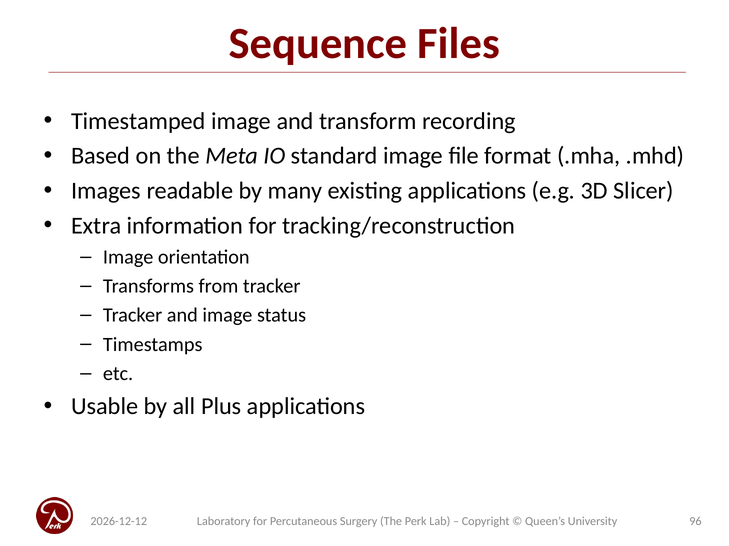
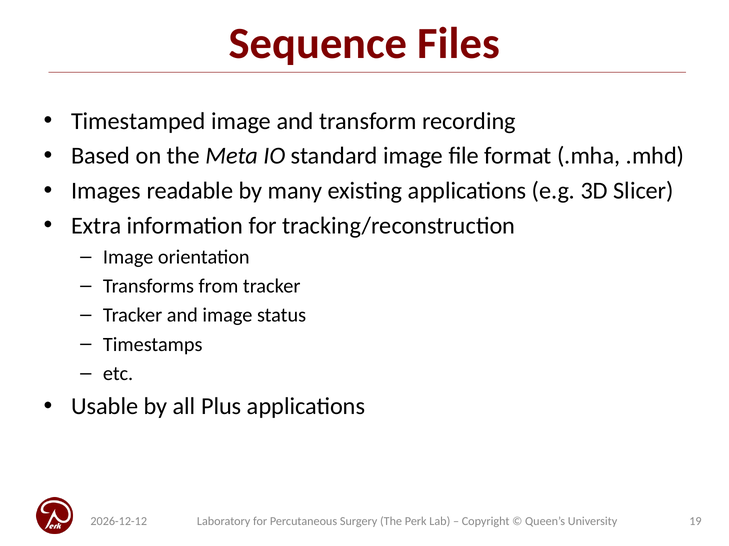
96: 96 -> 19
